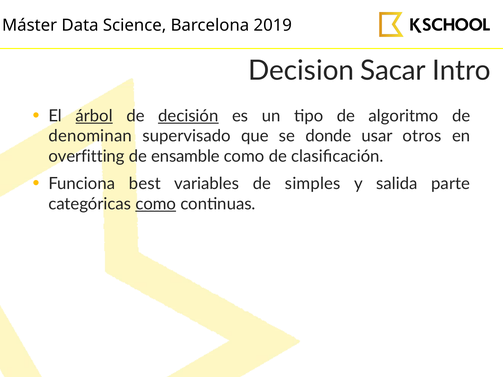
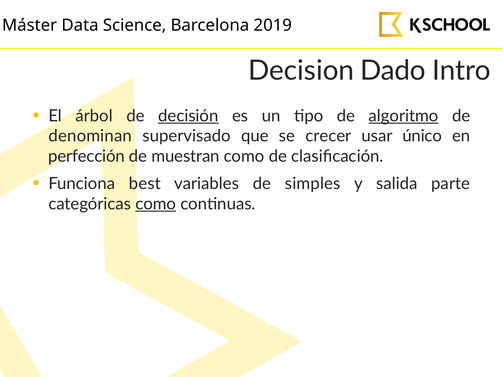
Sacar: Sacar -> Dado
árbol underline: present -> none
algoritmo underline: none -> present
donde: donde -> crecer
otros: otros -> único
overfitting: overfitting -> perfección
ensamble: ensamble -> muestran
